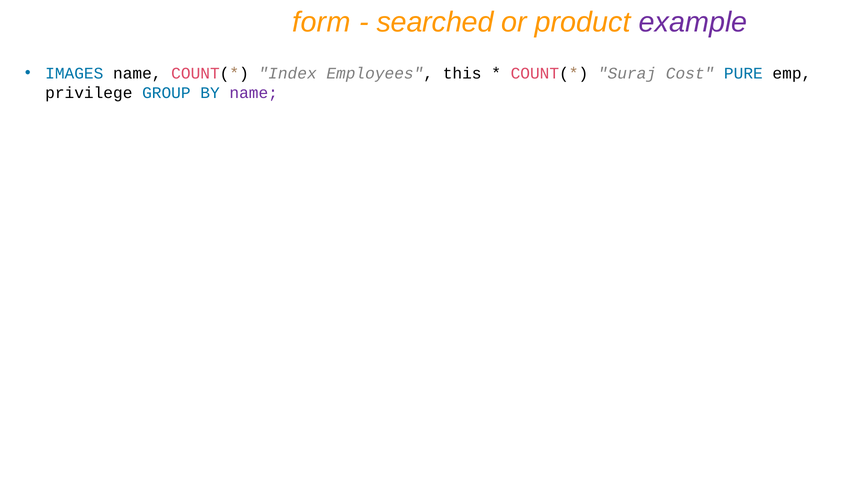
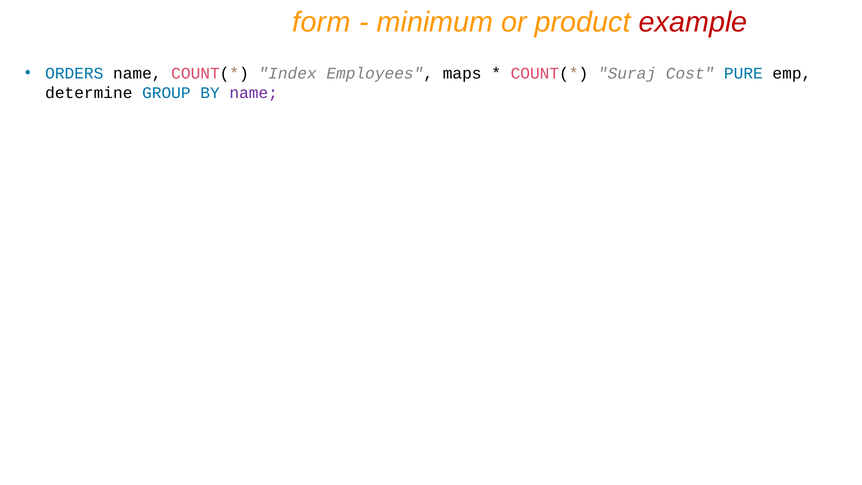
searched: searched -> minimum
example colour: purple -> red
IMAGES: IMAGES -> ORDERS
this: this -> maps
privilege: privilege -> determine
